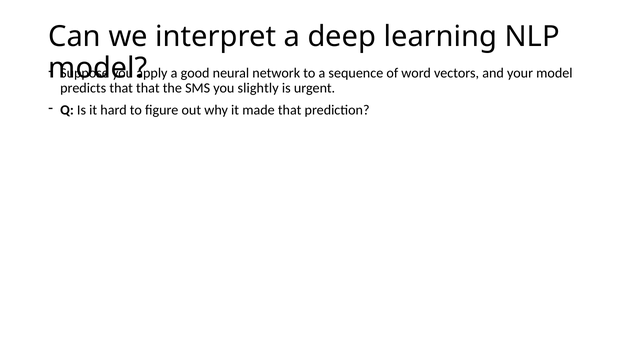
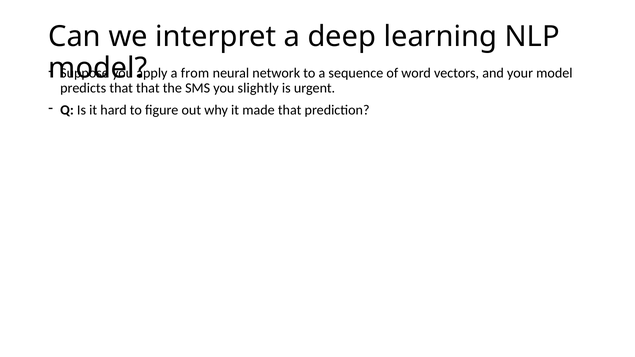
good: good -> from
